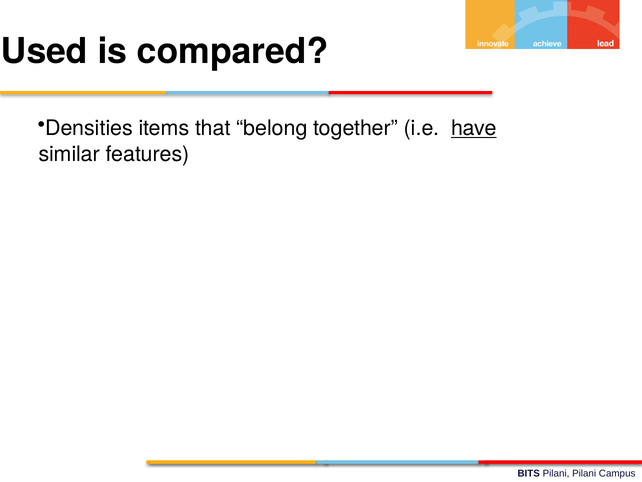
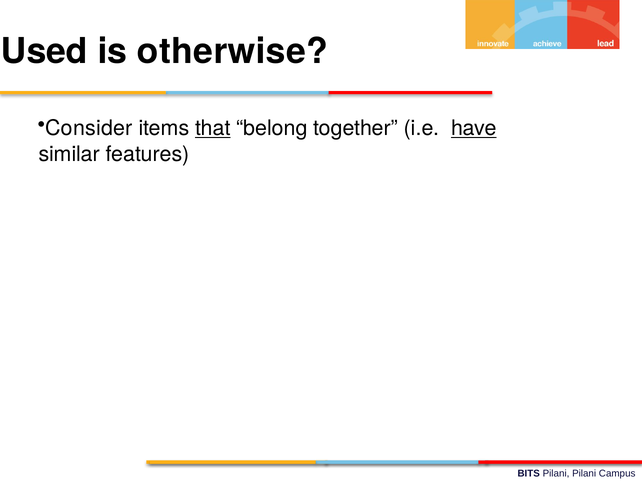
compared: compared -> otherwise
Densities: Densities -> Consider
that underline: none -> present
